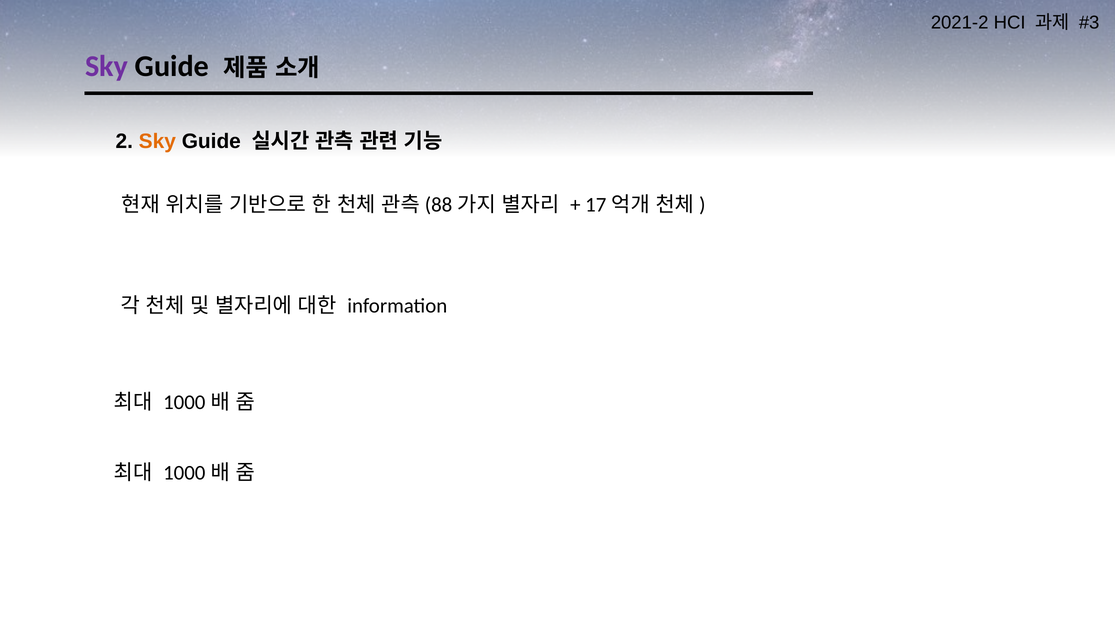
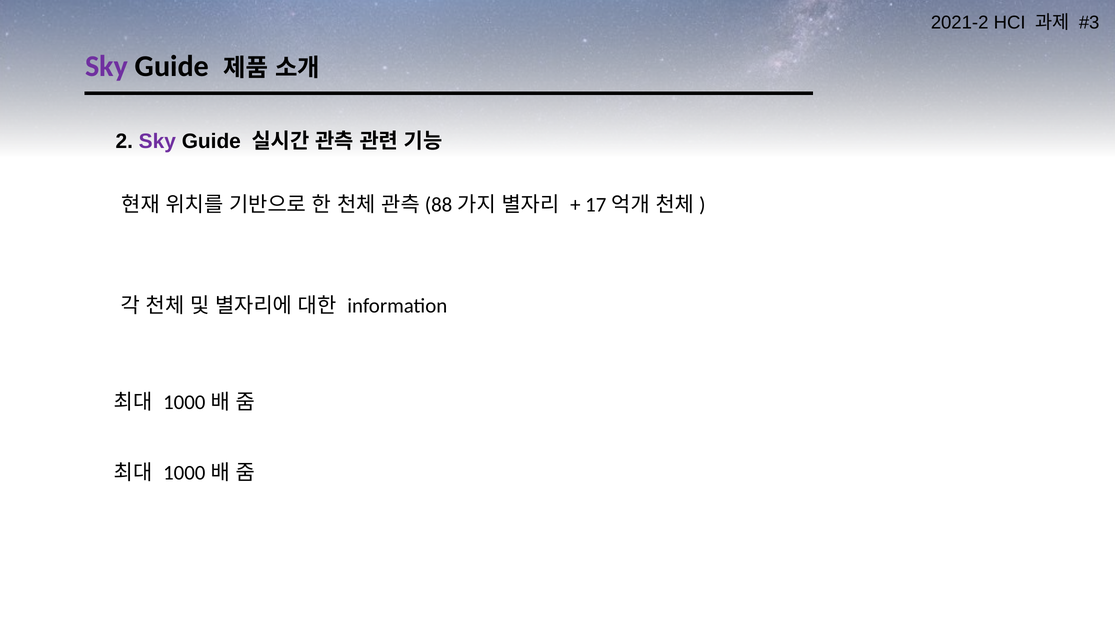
Sky at (157, 142) colour: orange -> purple
